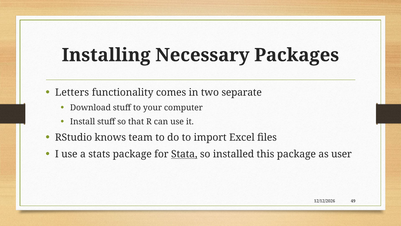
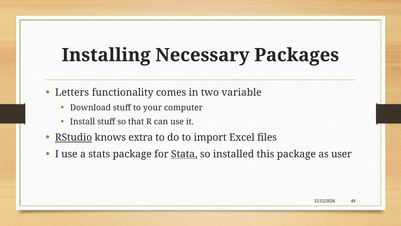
separate: separate -> variable
RStudio underline: none -> present
team: team -> extra
